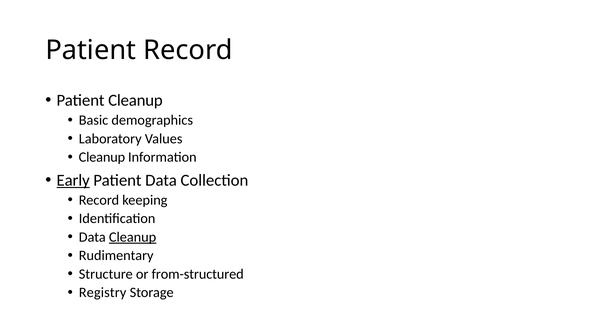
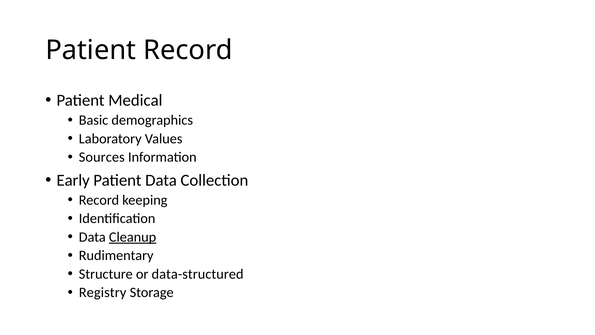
Patient Cleanup: Cleanup -> Medical
Cleanup at (102, 157): Cleanup -> Sources
Early underline: present -> none
from-structured: from-structured -> data-structured
